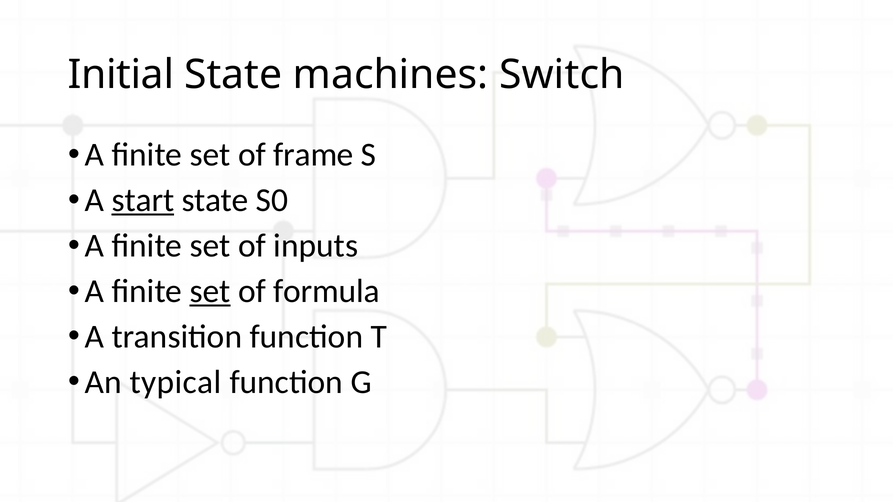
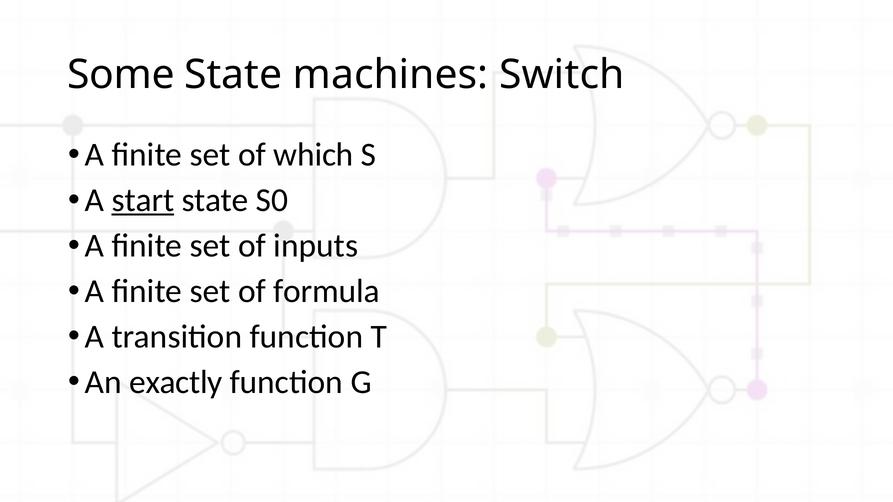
Initial: Initial -> Some
frame: frame -> which
set at (210, 291) underline: present -> none
typical: typical -> exactly
